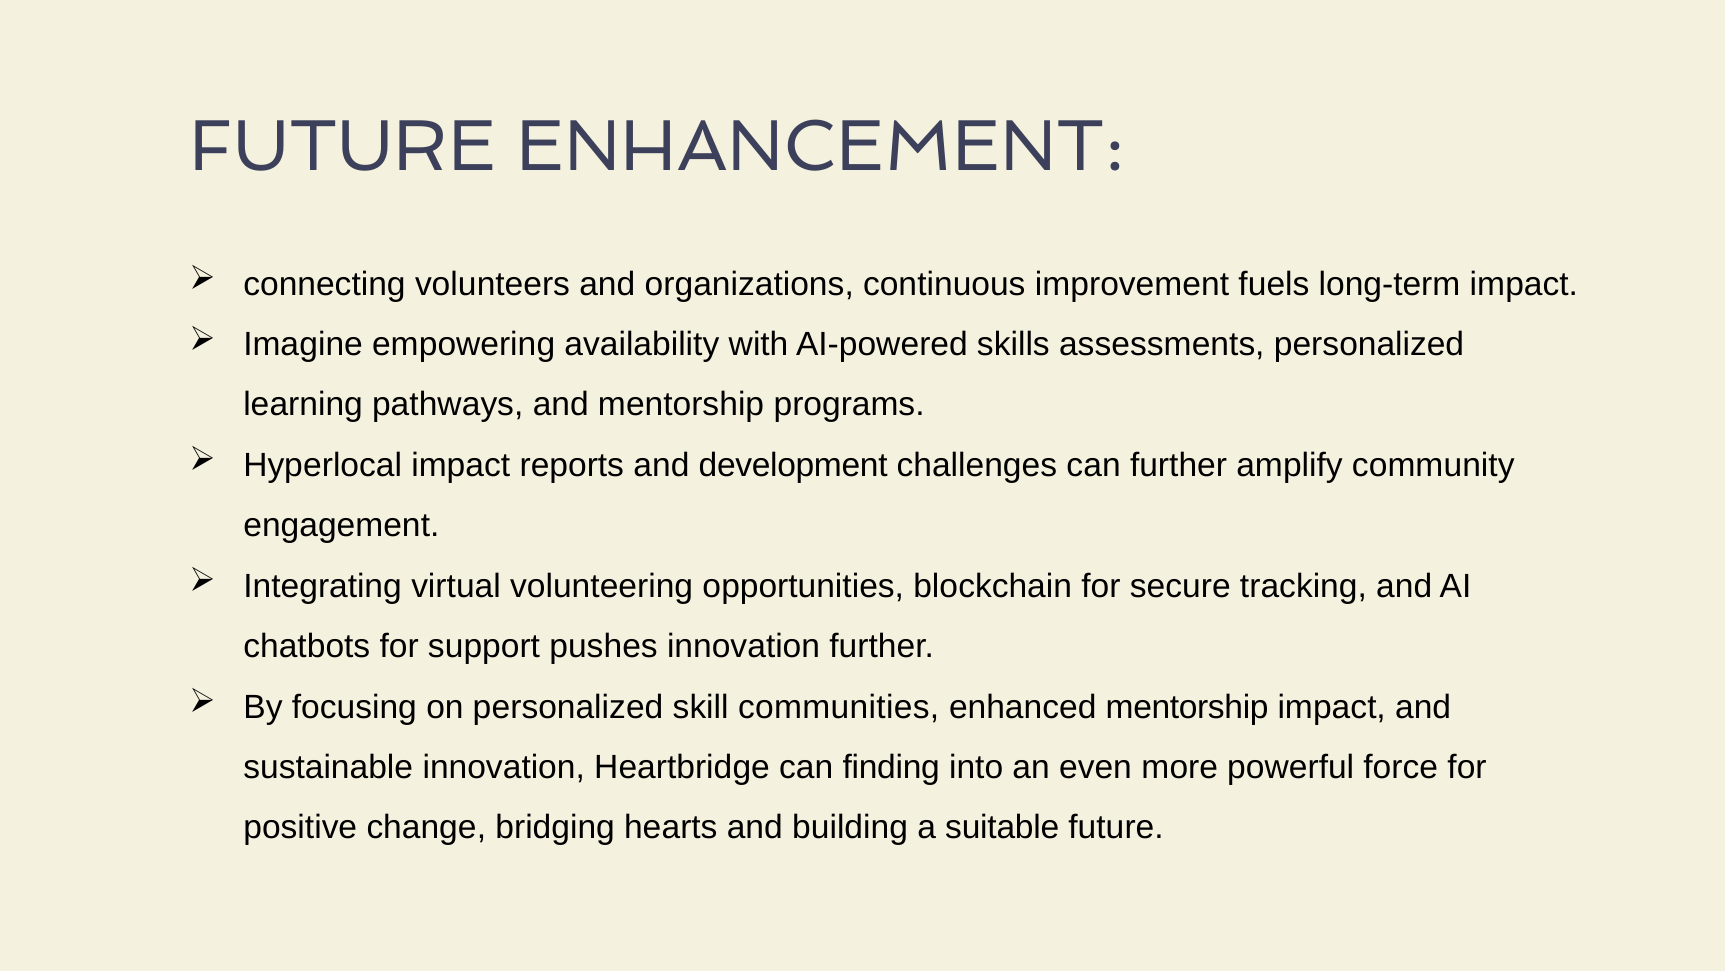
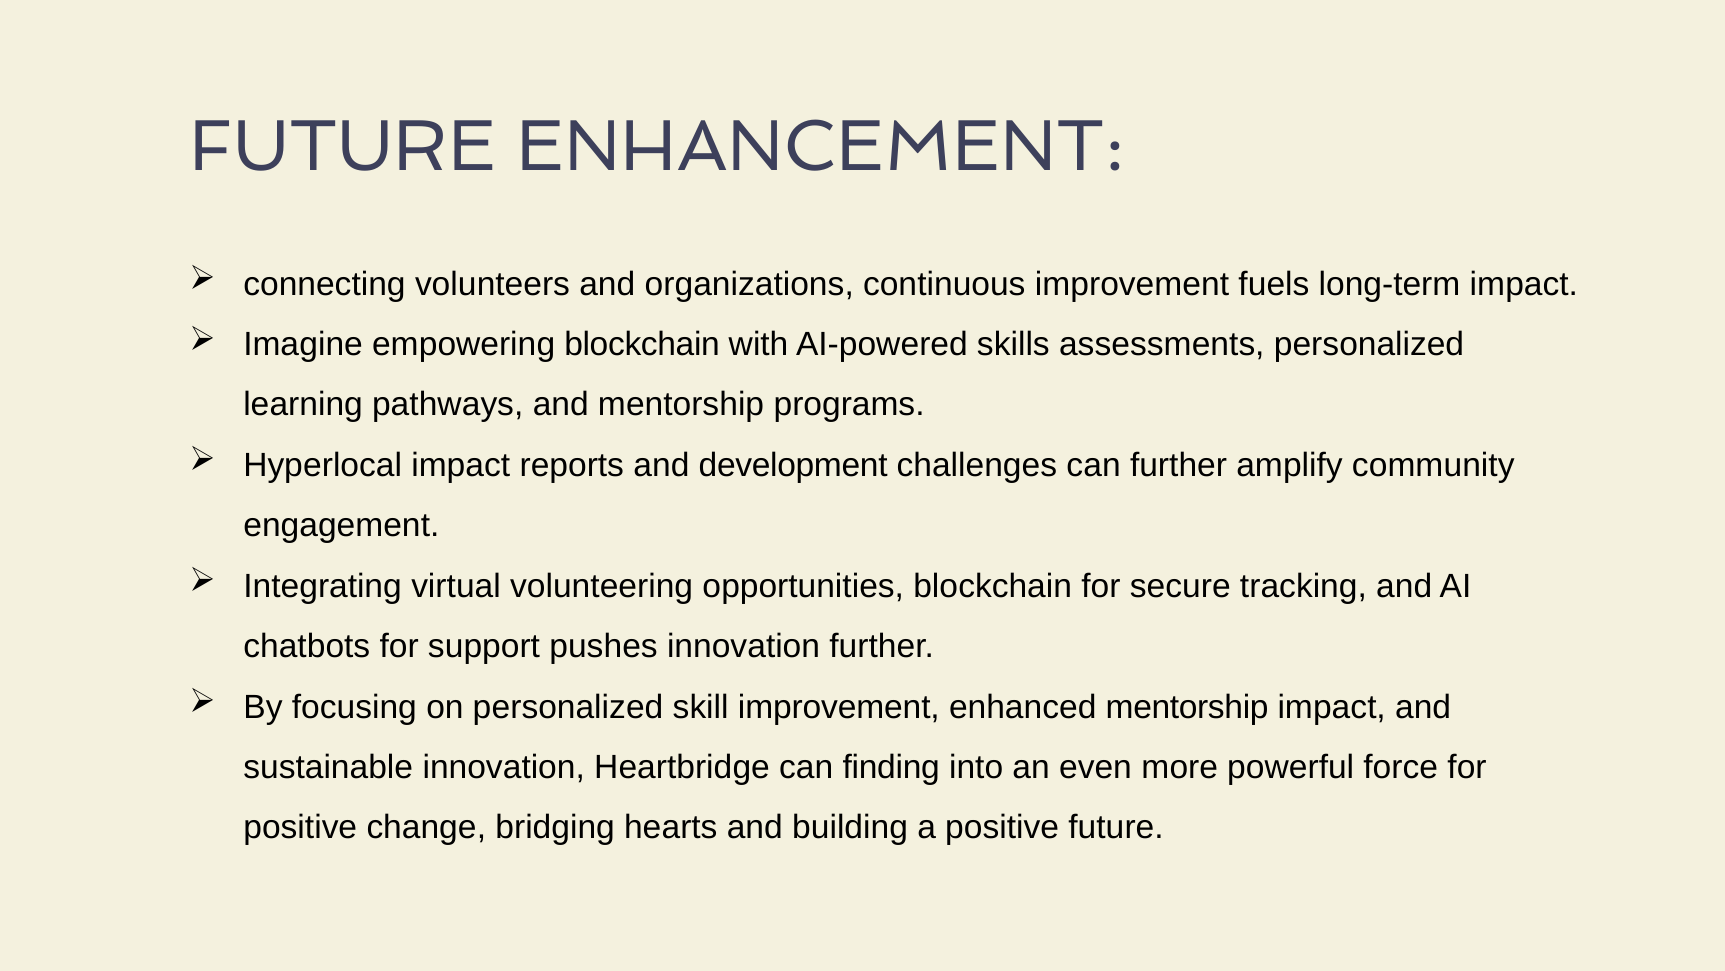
empowering availability: availability -> blockchain
skill communities: communities -> improvement
a suitable: suitable -> positive
